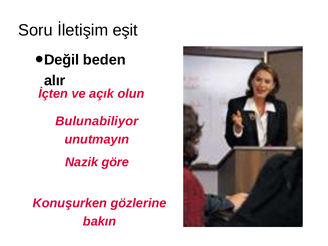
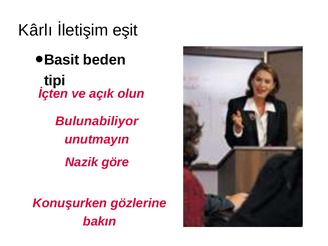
Soru: Soru -> Kârlı
Değil: Değil -> Basit
alır: alır -> tipi
